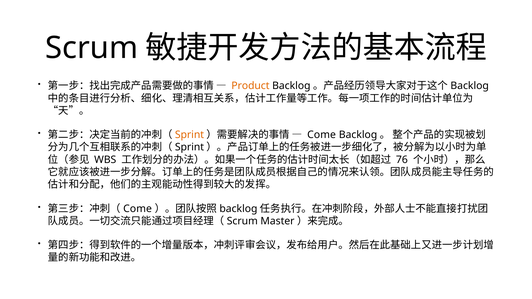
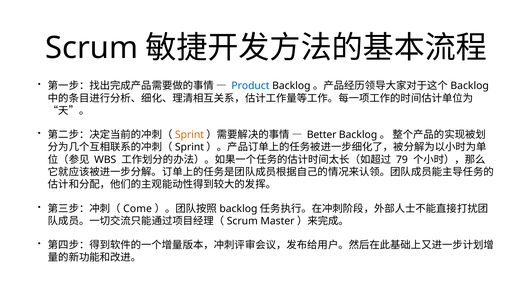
Product colour: orange -> blue
Come at (322, 135): Come -> Better
76: 76 -> 79
